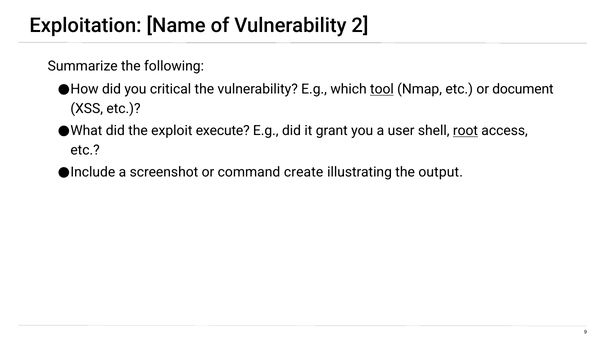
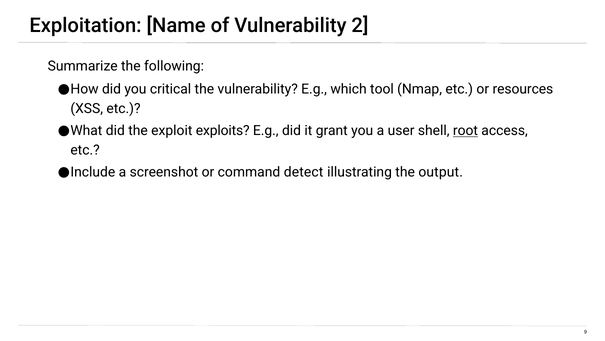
tool underline: present -> none
document: document -> resources
execute: execute -> exploits
create: create -> detect
